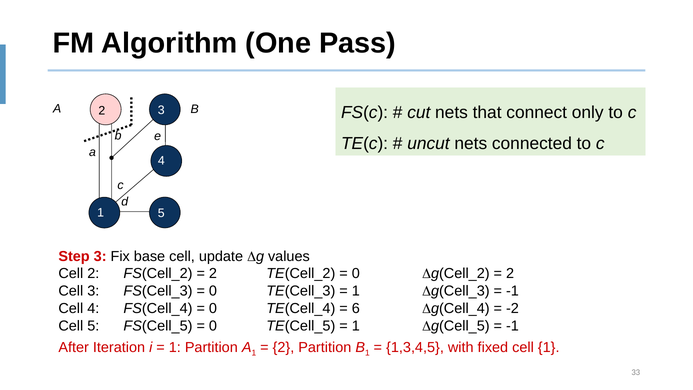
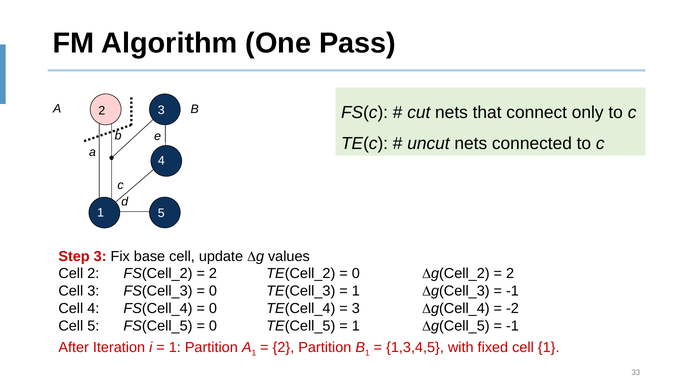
6 at (356, 308): 6 -> 3
